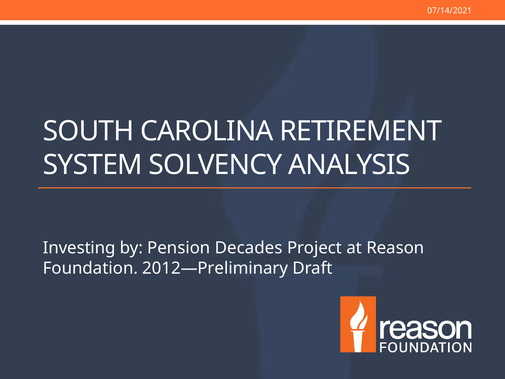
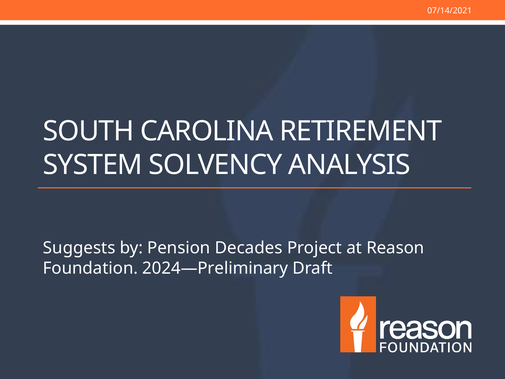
Investing: Investing -> Suggests
2012—Preliminary: 2012—Preliminary -> 2024—Preliminary
